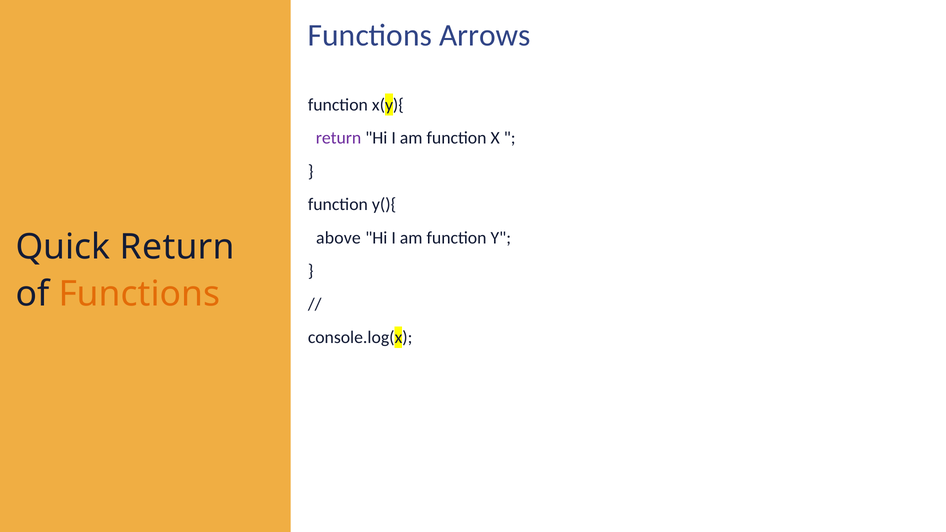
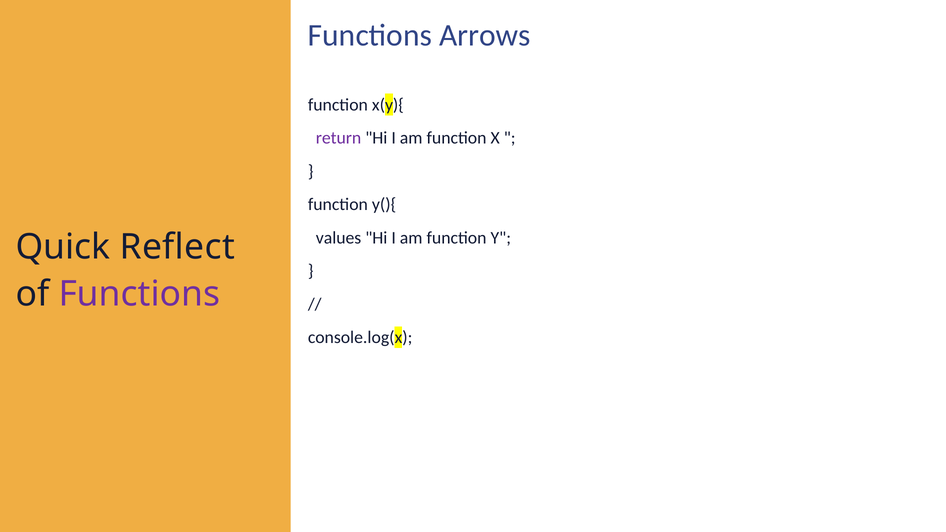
above: above -> values
Quick Return: Return -> Reflect
Functions at (139, 294) colour: orange -> purple
